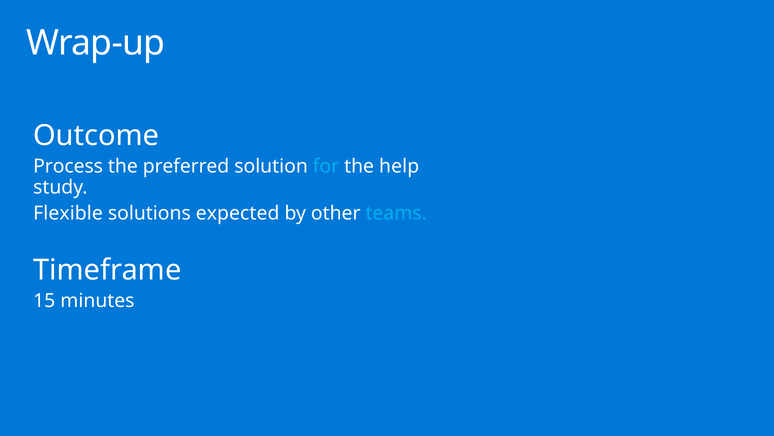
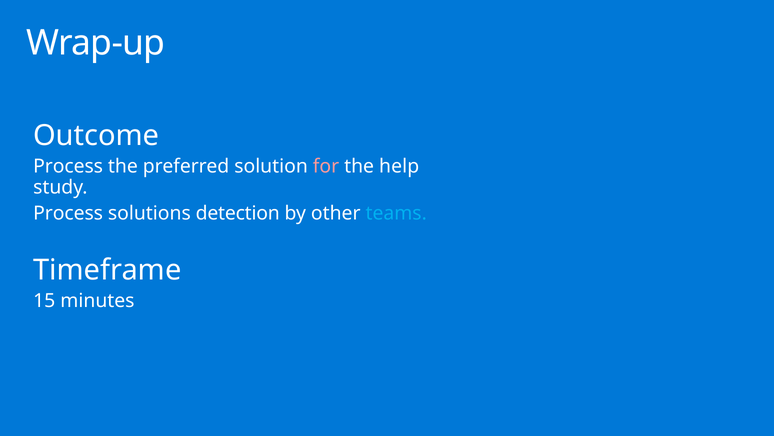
for colour: light blue -> pink
Flexible at (68, 213): Flexible -> Process
expected: expected -> detection
